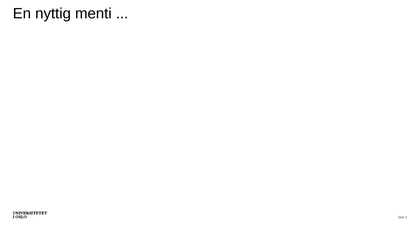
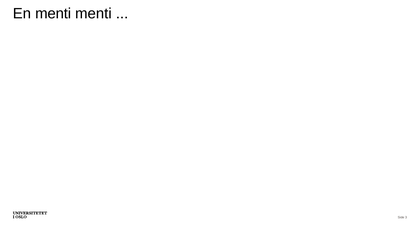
En nyttig: nyttig -> menti
